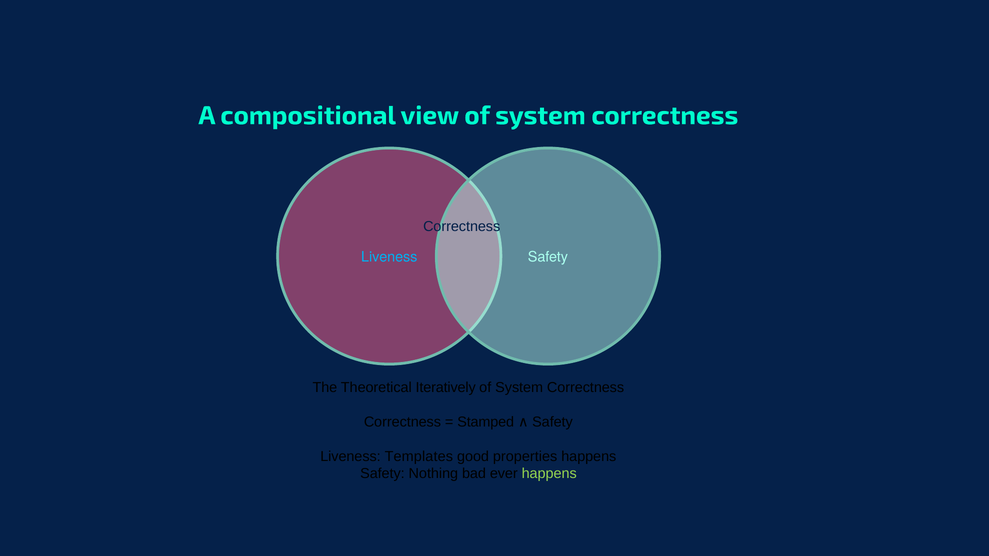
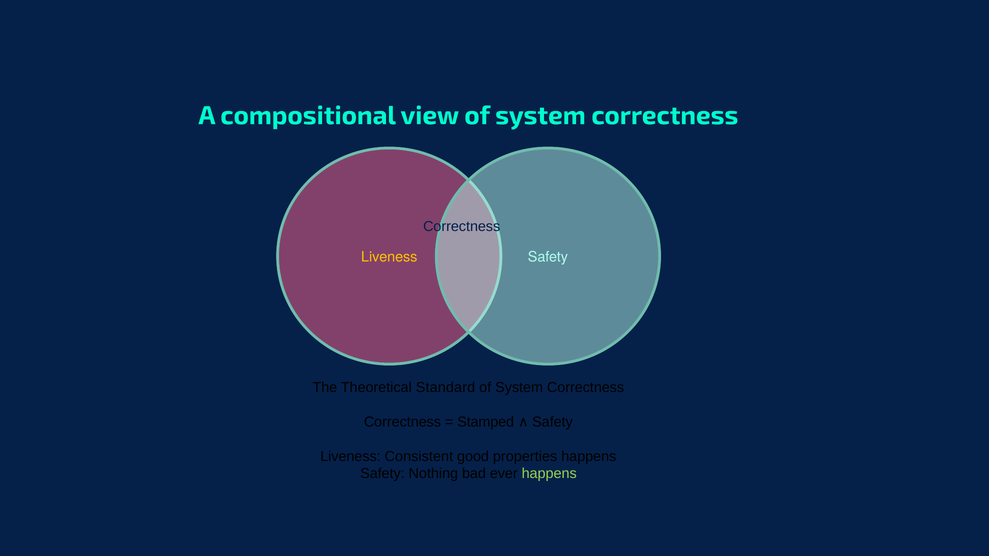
Liveness at (389, 257) colour: light blue -> yellow
Iteratively: Iteratively -> Standard
Templates: Templates -> Consistent
